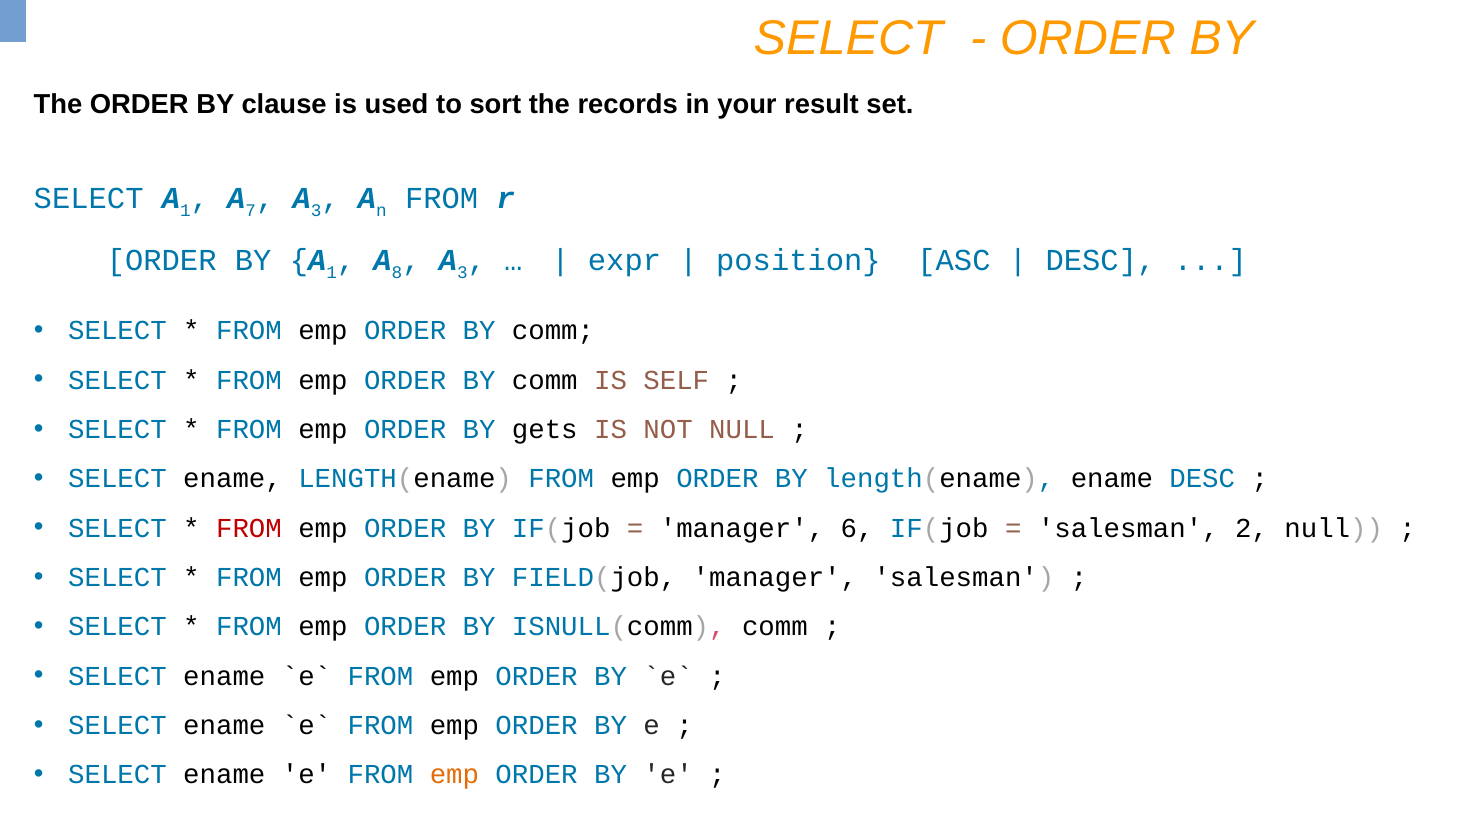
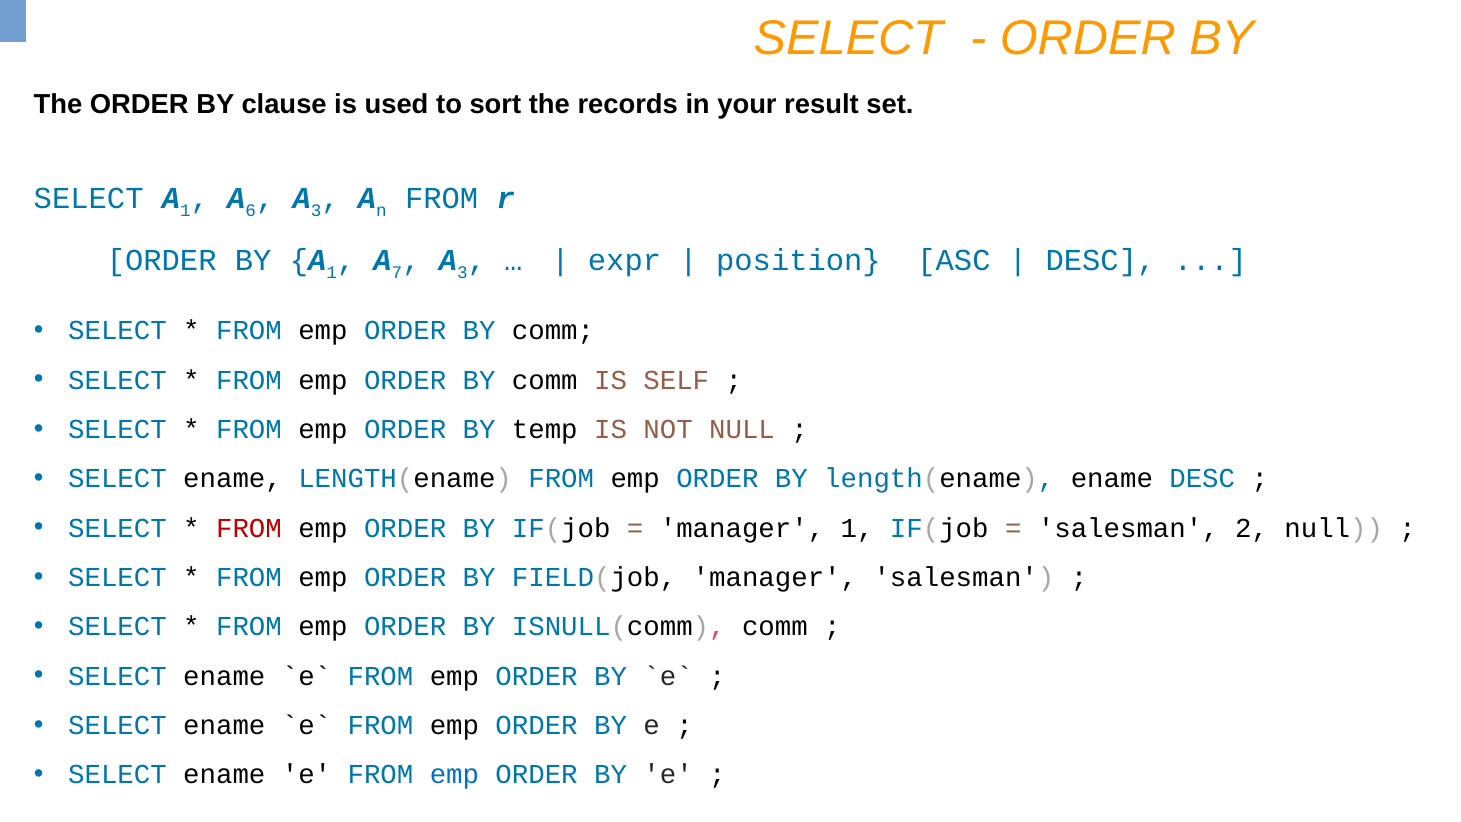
7: 7 -> 6
8: 8 -> 7
gets: gets -> temp
manager 6: 6 -> 1
emp at (454, 775) colour: orange -> blue
